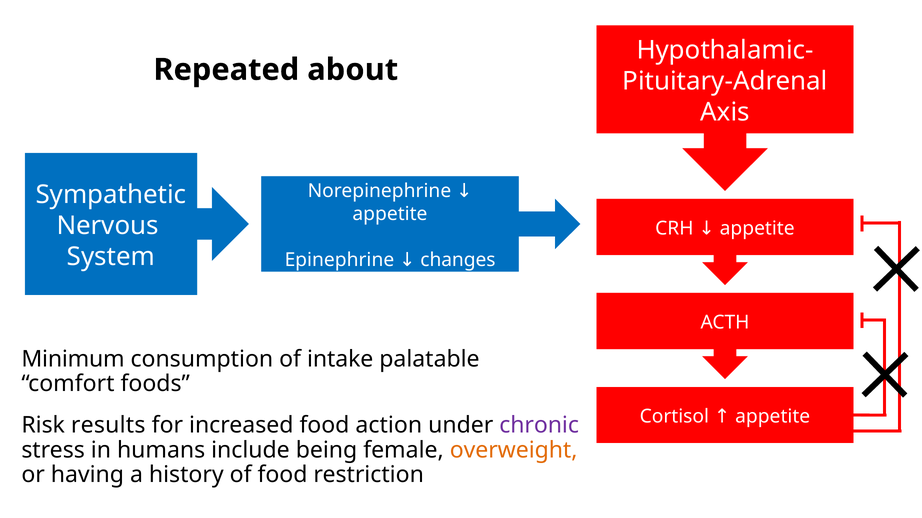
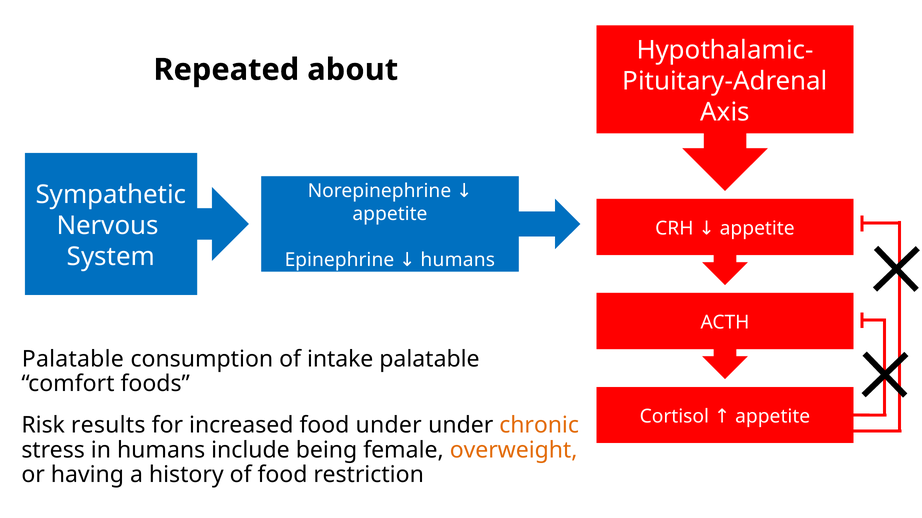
Epinephrine changes: changes -> humans
Minimum at (73, 359): Minimum -> Palatable
food action: action -> under
chronic colour: purple -> orange
